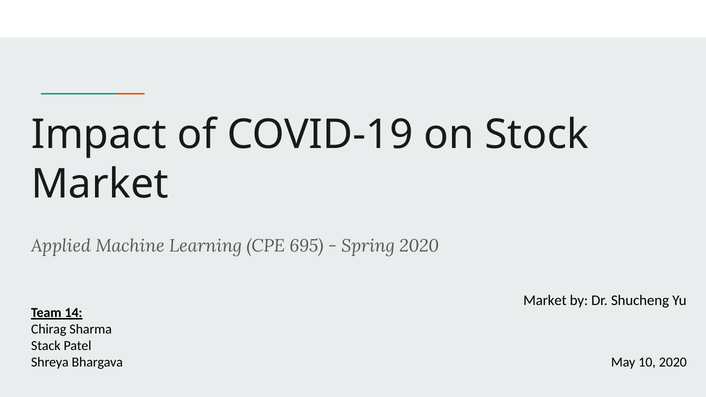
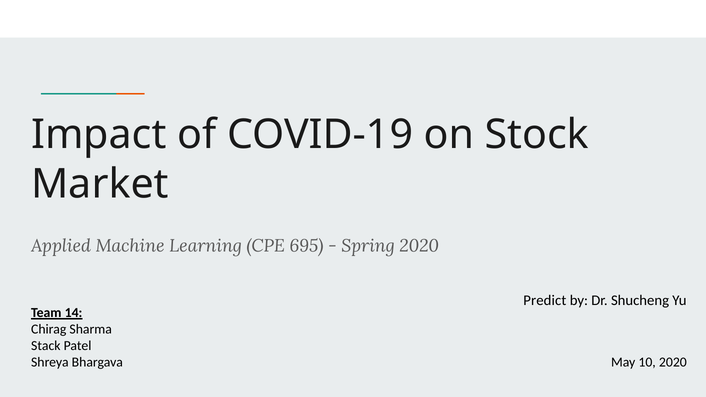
Market at (545, 301): Market -> Predict
